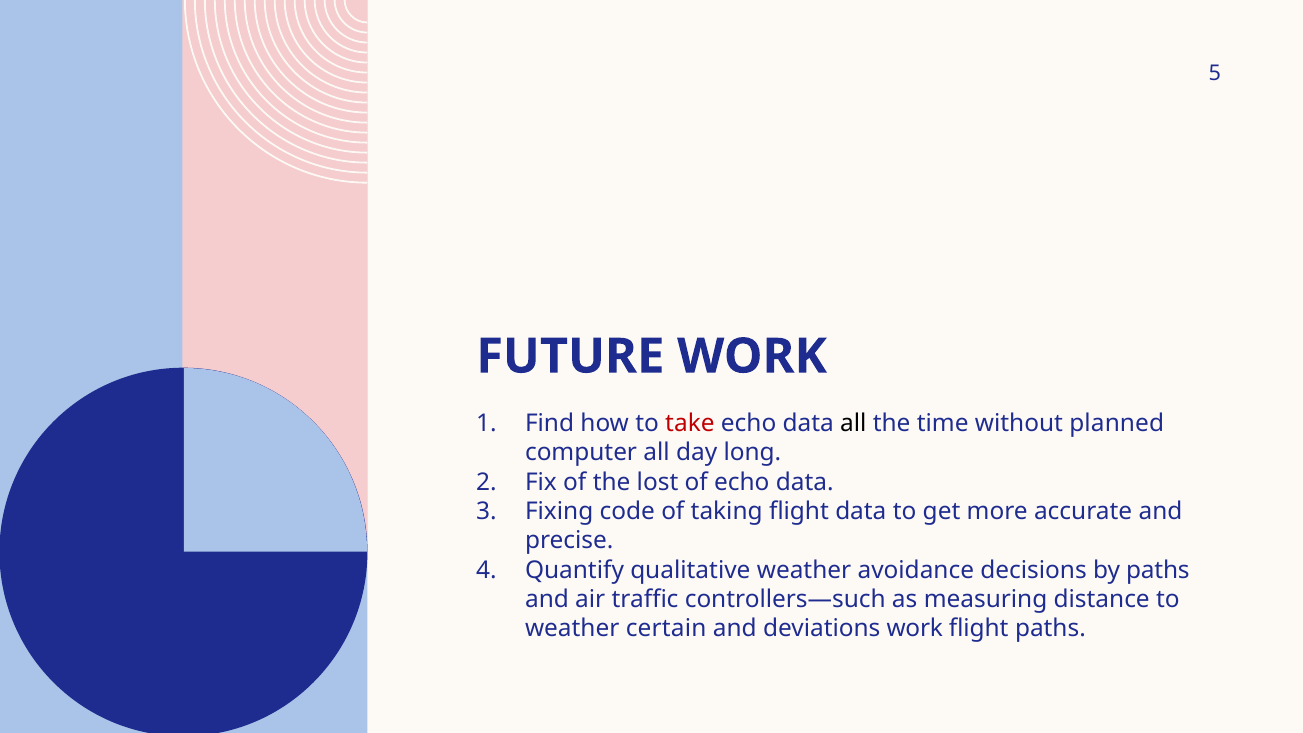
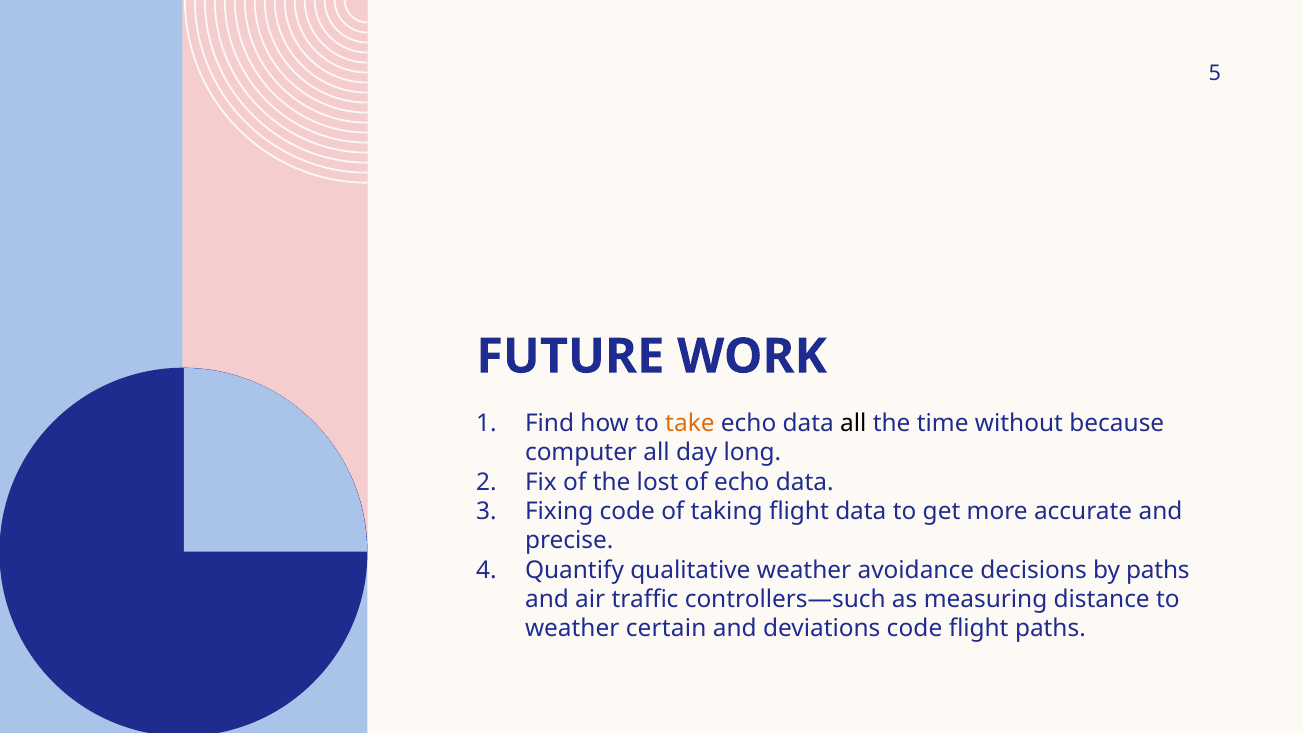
take colour: red -> orange
planned: planned -> because
deviations work: work -> code
